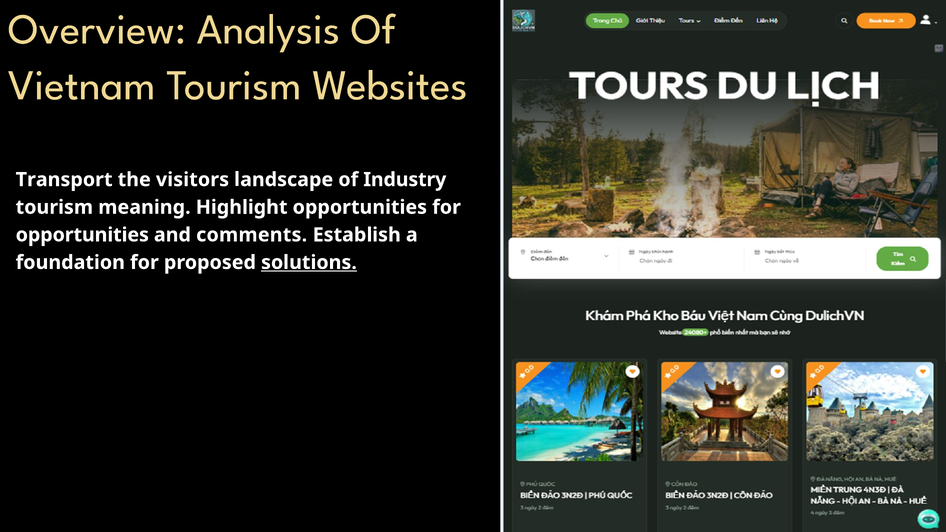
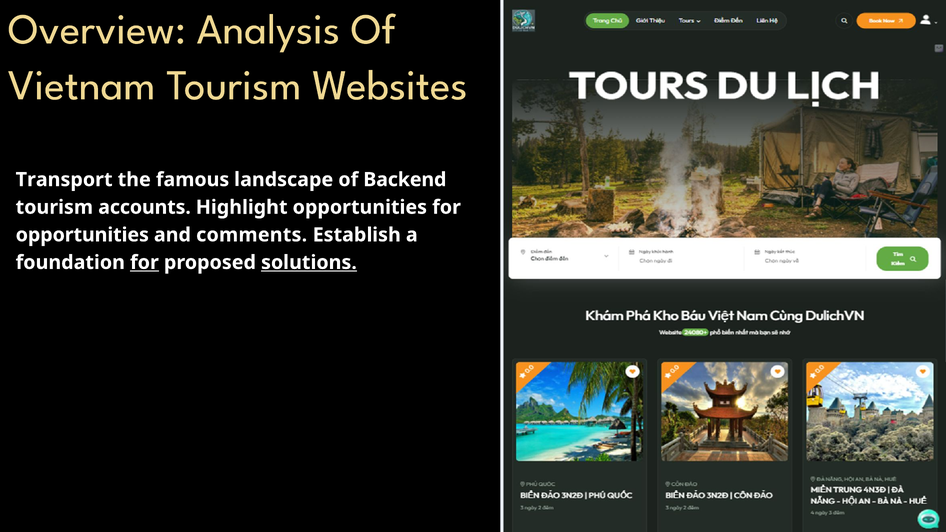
visitors: visitors -> famous
Industry: Industry -> Backend
meaning: meaning -> accounts
for at (144, 263) underline: none -> present
